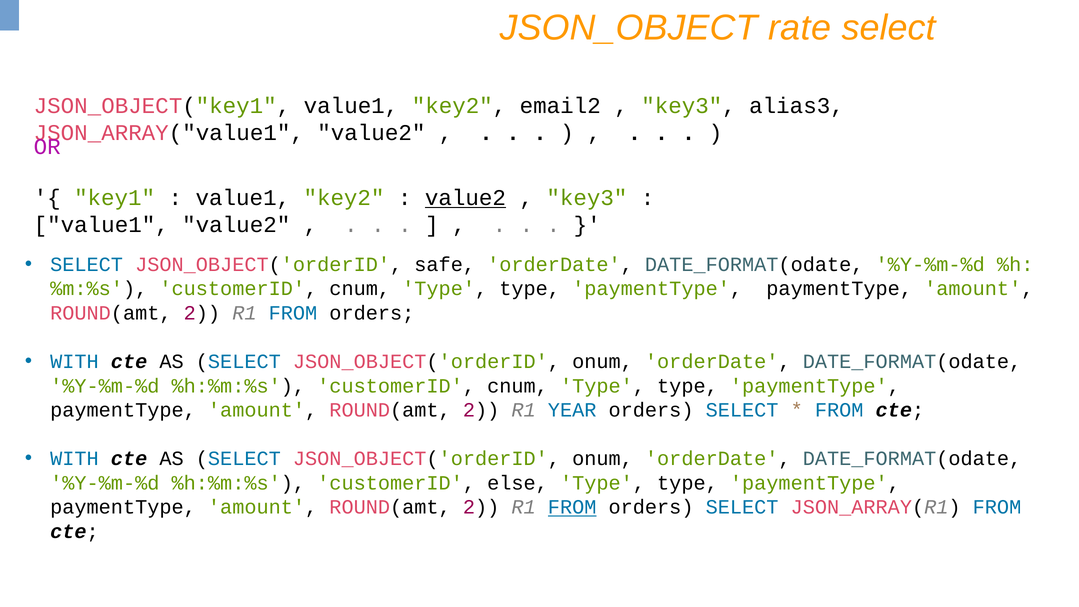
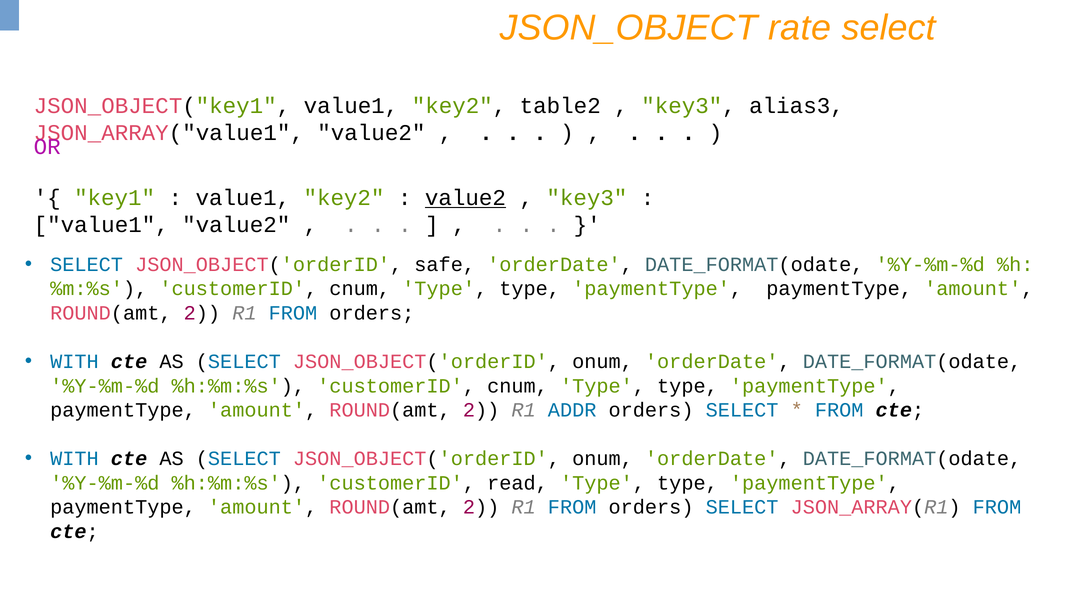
email2: email2 -> table2
YEAR: YEAR -> ADDR
else: else -> read
FROM at (572, 507) underline: present -> none
